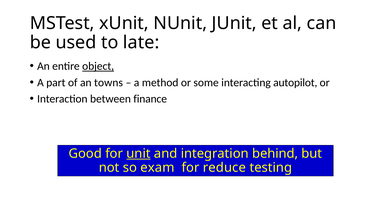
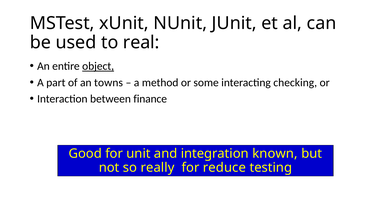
late: late -> real
autopilot: autopilot -> checking
unit underline: present -> none
behind: behind -> known
exam: exam -> really
